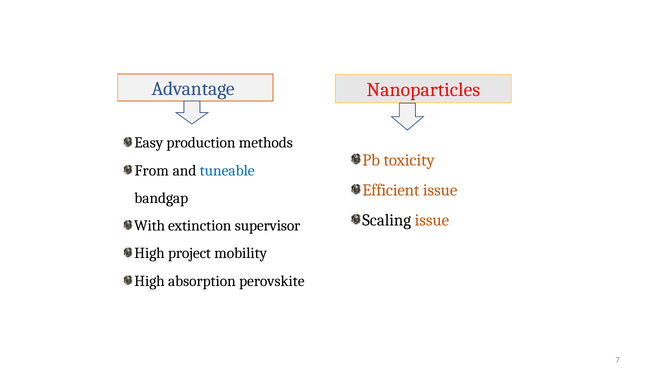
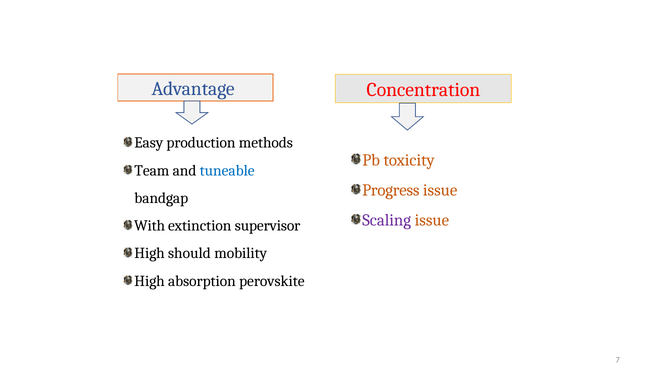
Nanoparticles: Nanoparticles -> Concentration
From: From -> Team
Efficient: Efficient -> Progress
Scaling colour: black -> purple
project: project -> should
